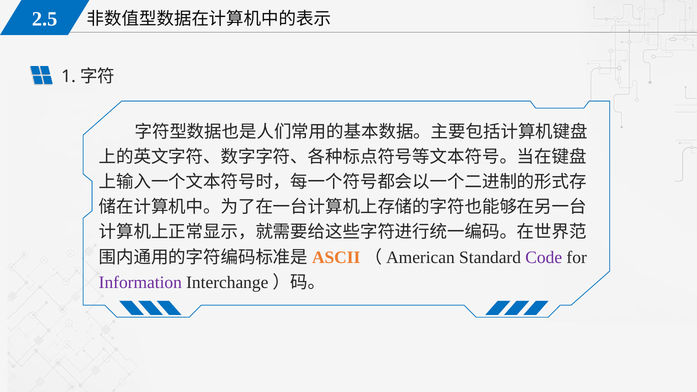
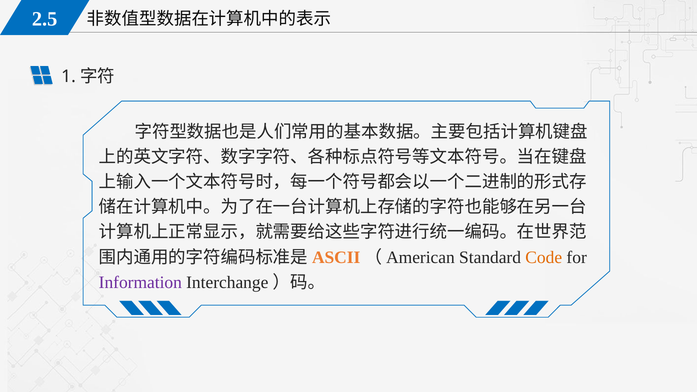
Code colour: purple -> orange
